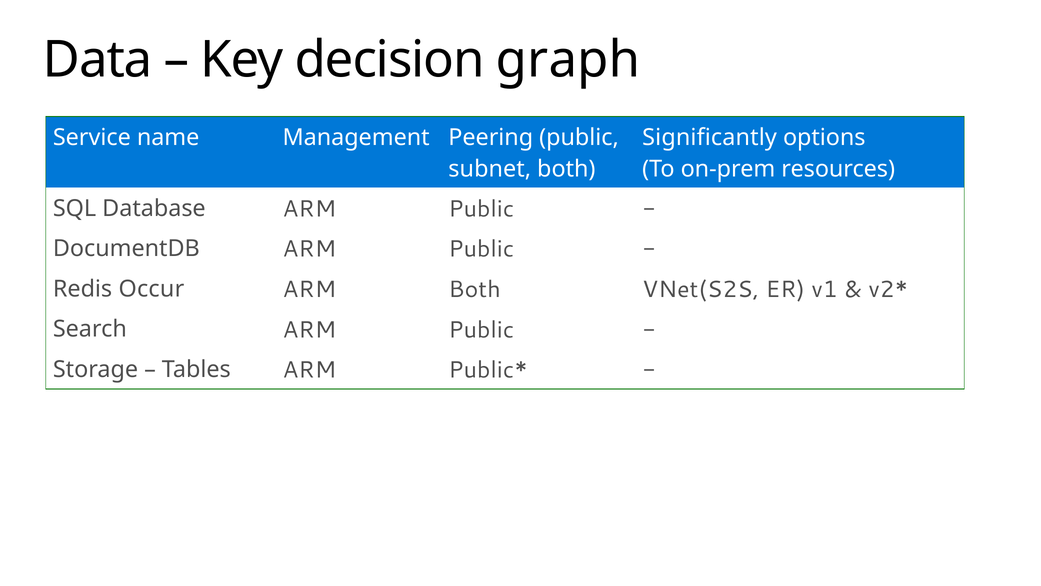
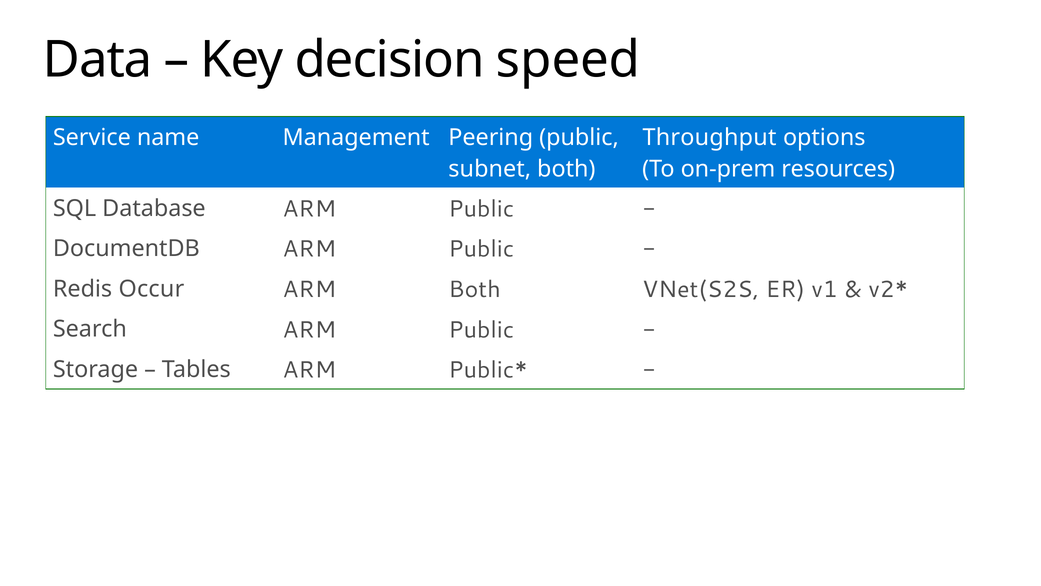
graph: graph -> speed
Significantly: Significantly -> Throughput
